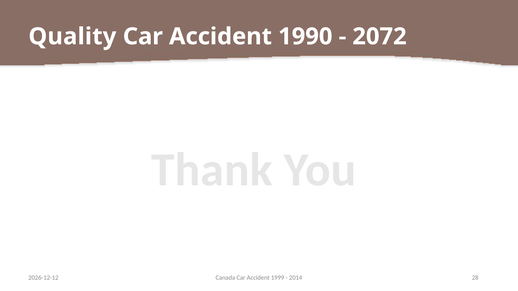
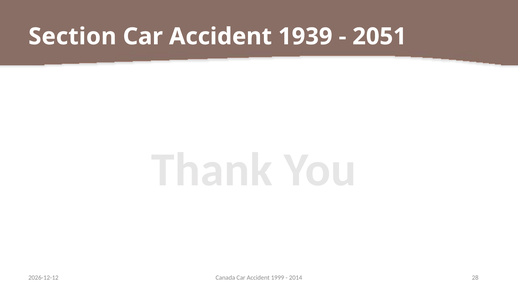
Quality: Quality -> Section
1990: 1990 -> 1939
2072: 2072 -> 2051
